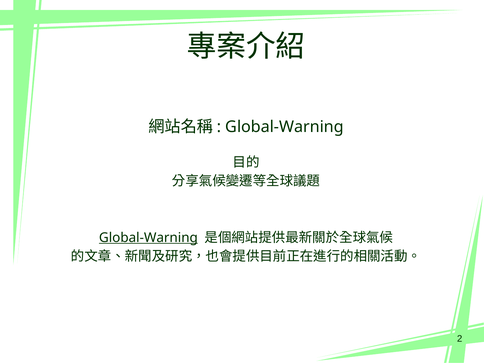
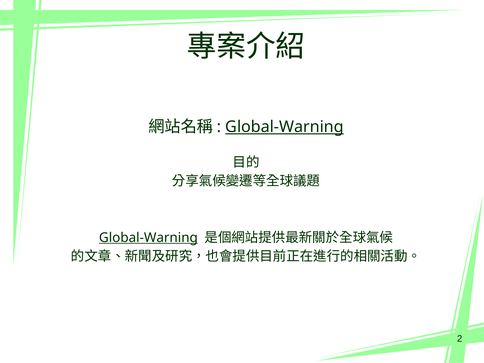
Global-Warning at (284, 127) underline: none -> present
